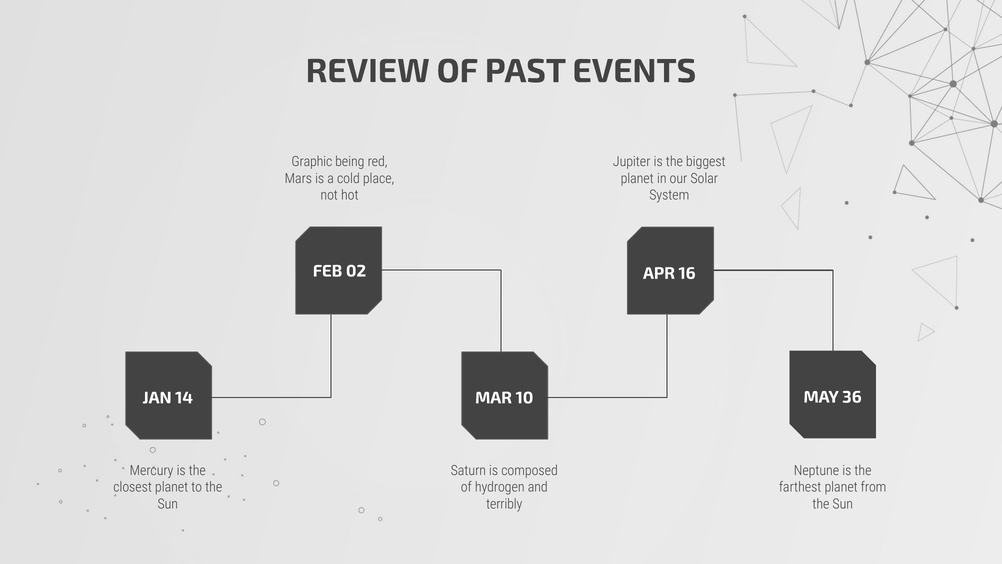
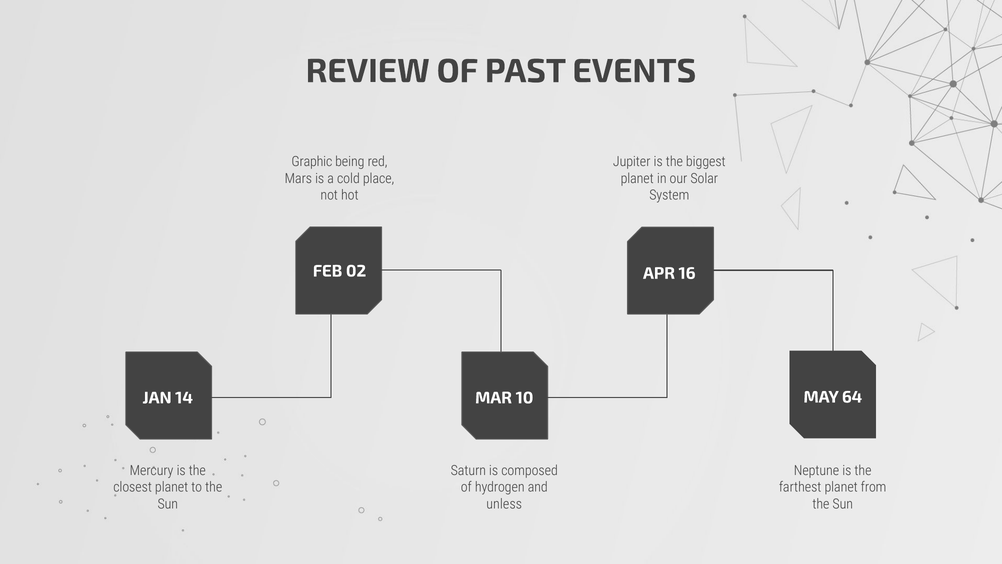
36: 36 -> 64
terribly: terribly -> unless
